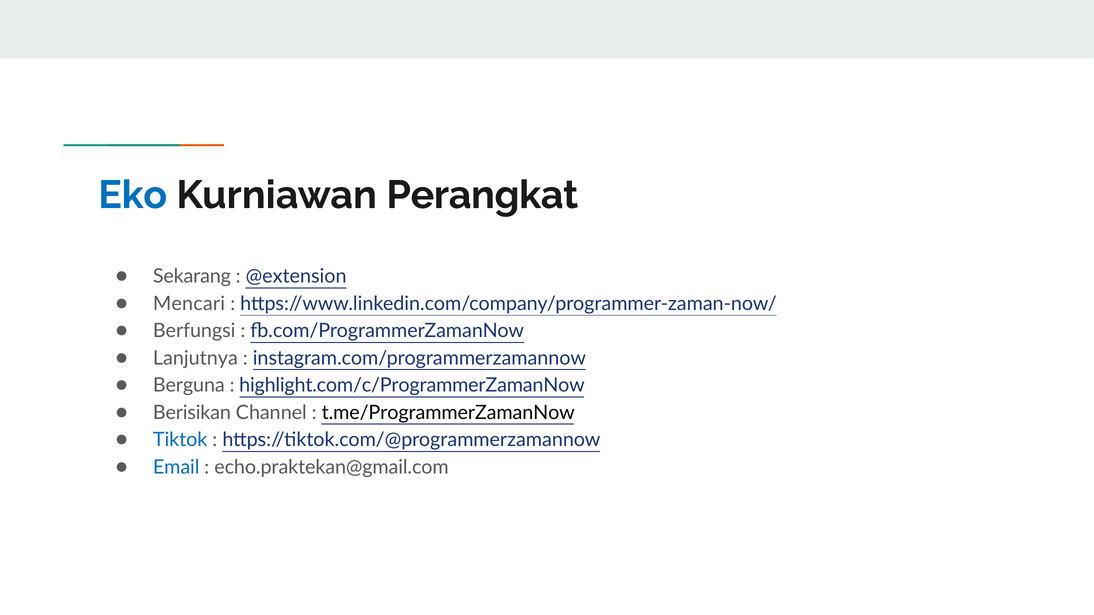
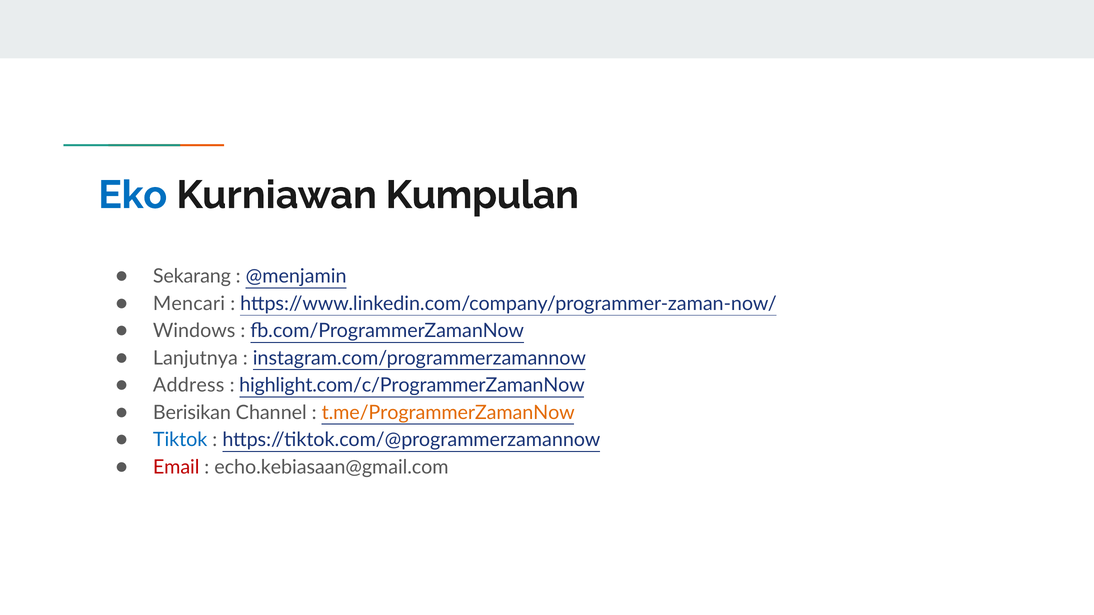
Perangkat: Perangkat -> Kumpulan
@extension: @extension -> @menjamin
Berfungsi: Berfungsi -> Windows
Berguna: Berguna -> Address
t.me/ProgrammerZamanNow colour: black -> orange
Email colour: blue -> red
echo.praktekan@gmail.com: echo.praktekan@gmail.com -> echo.kebiasaan@gmail.com
